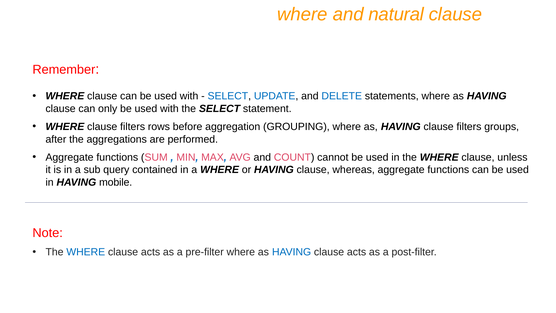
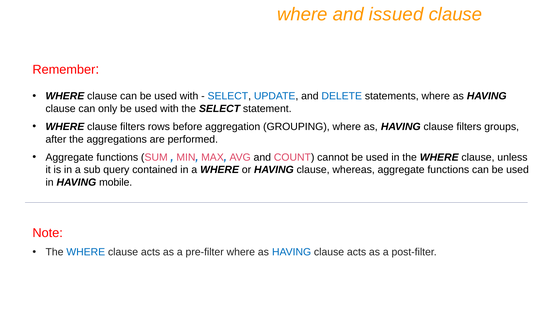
natural: natural -> issued
